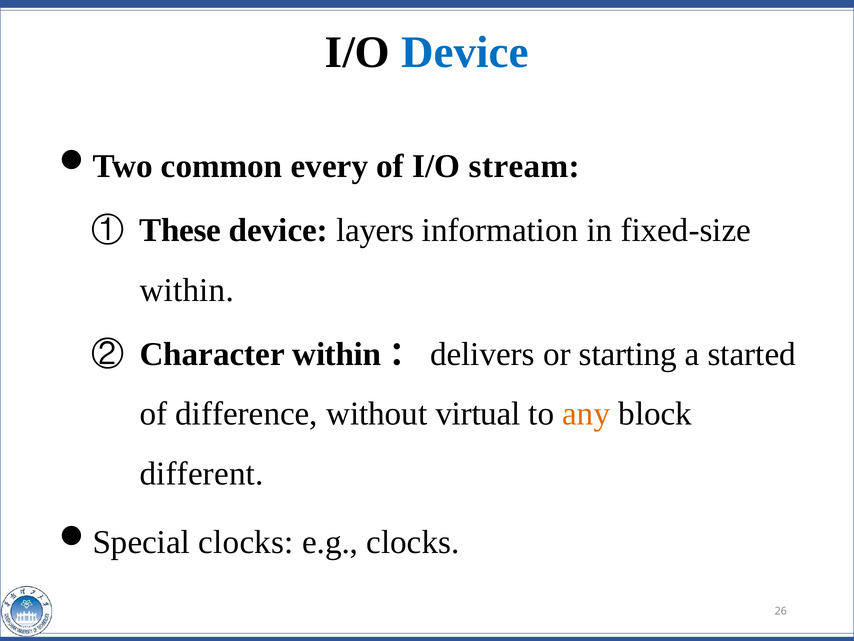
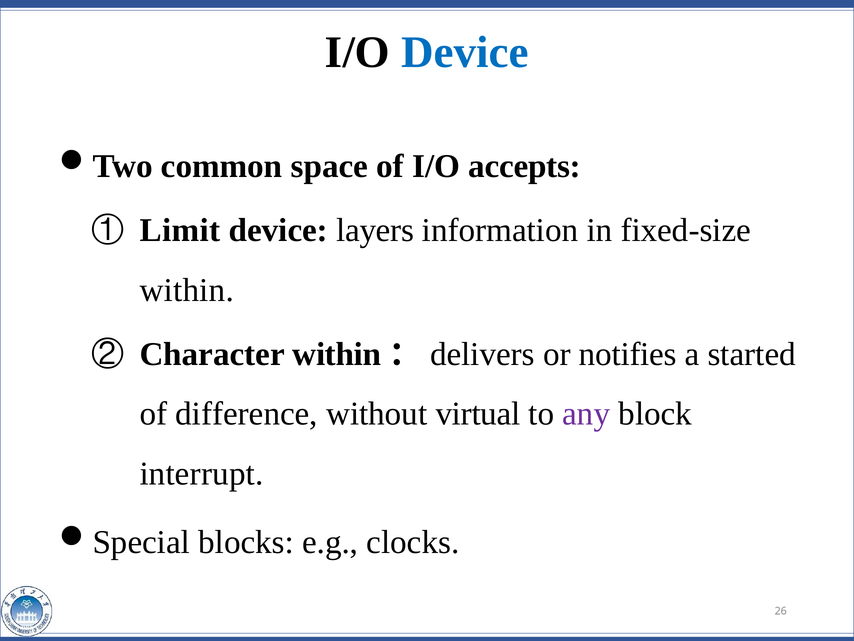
every: every -> space
stream: stream -> accepts
These: These -> Limit
starting: starting -> notifies
any colour: orange -> purple
different: different -> interrupt
clocks at (246, 542): clocks -> blocks
